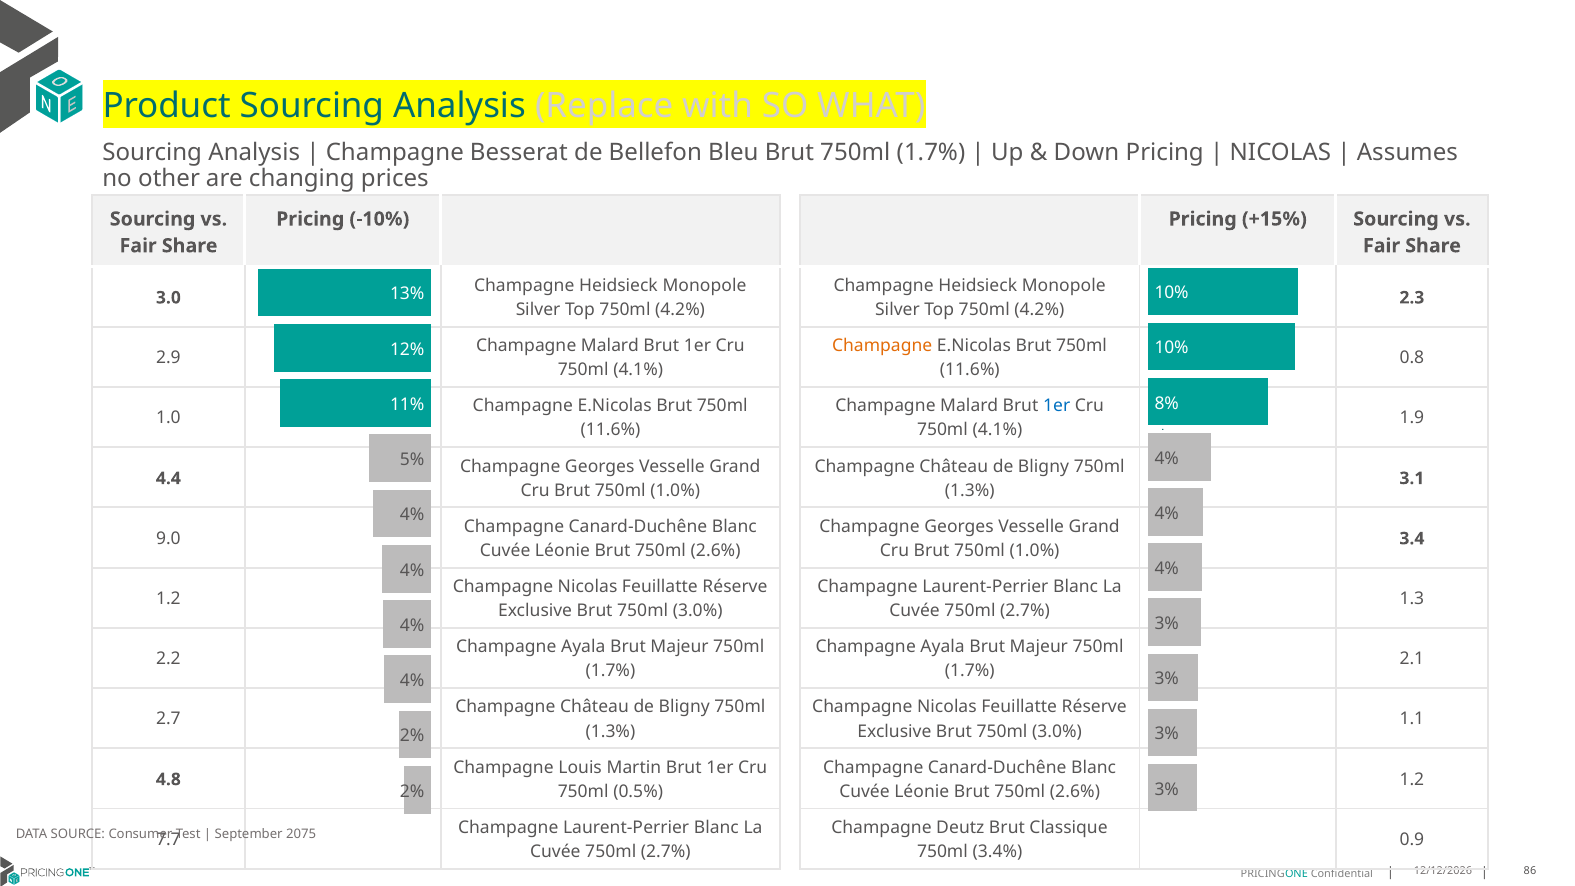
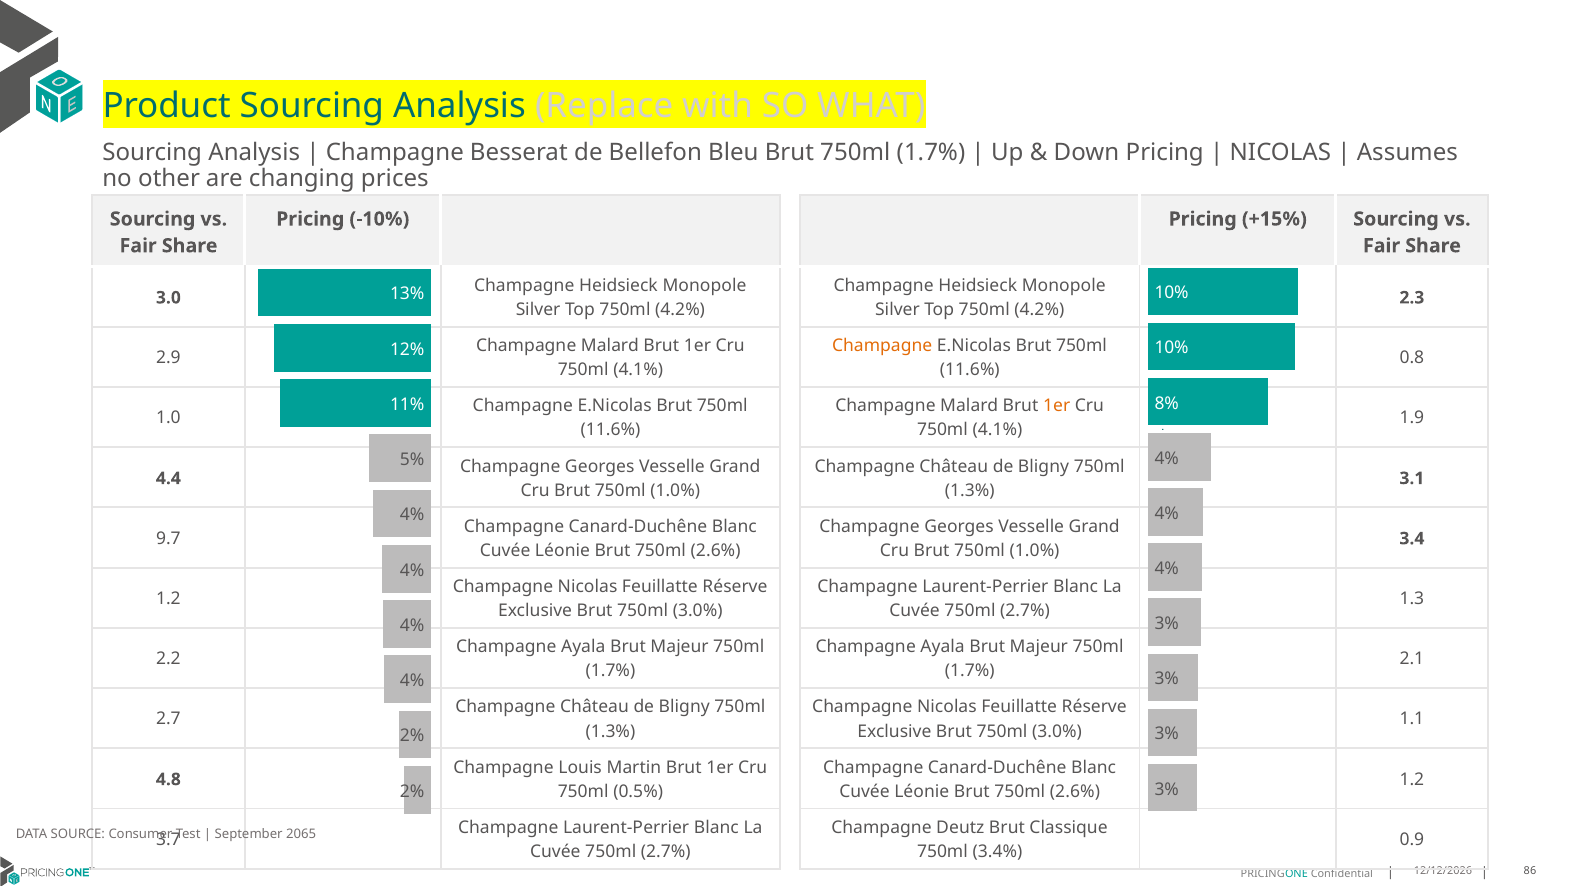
1er at (1057, 406) colour: blue -> orange
9.0: 9.0 -> 9.7
2075: 2075 -> 2065
7.7: 7.7 -> 3.7
